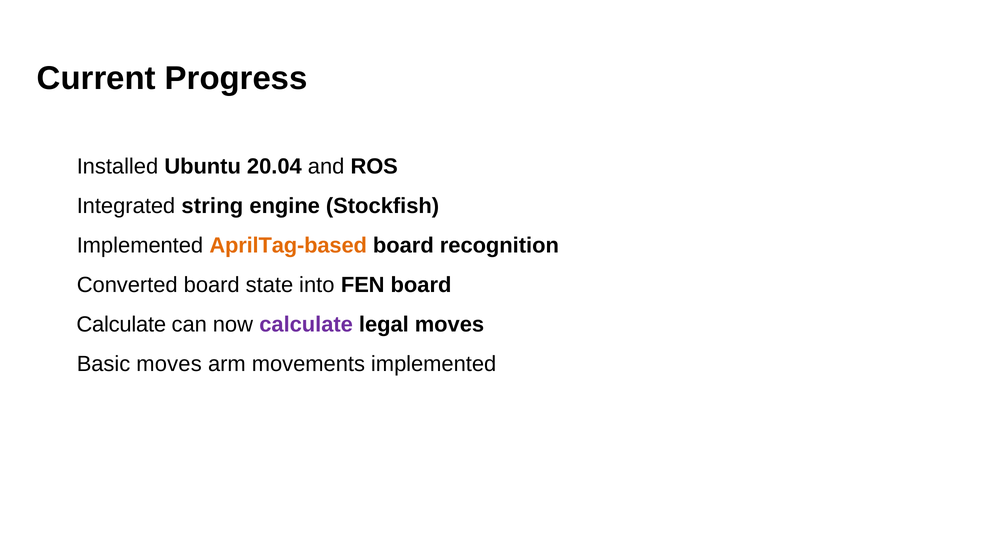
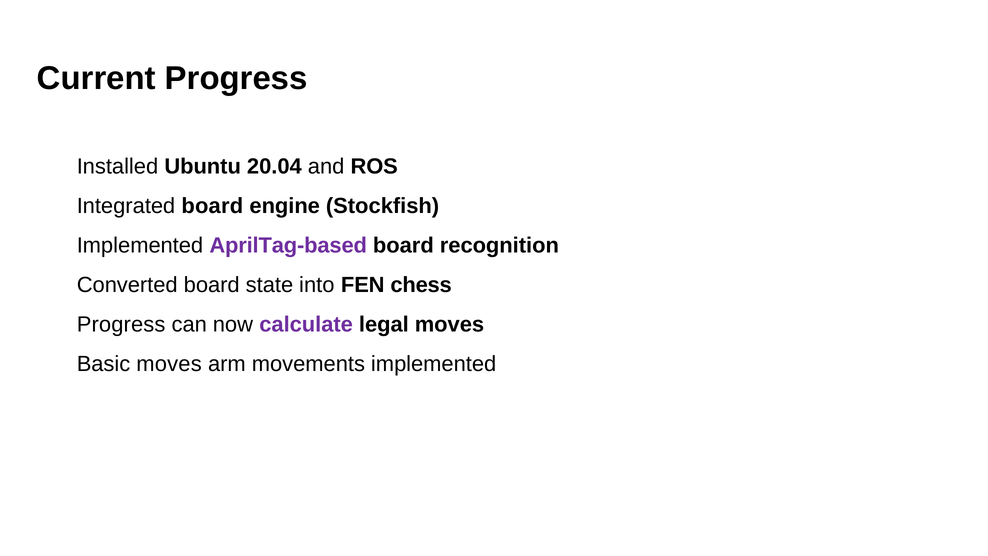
Integrated string: string -> board
AprilTag-based colour: orange -> purple
FEN board: board -> chess
Calculate at (121, 324): Calculate -> Progress
